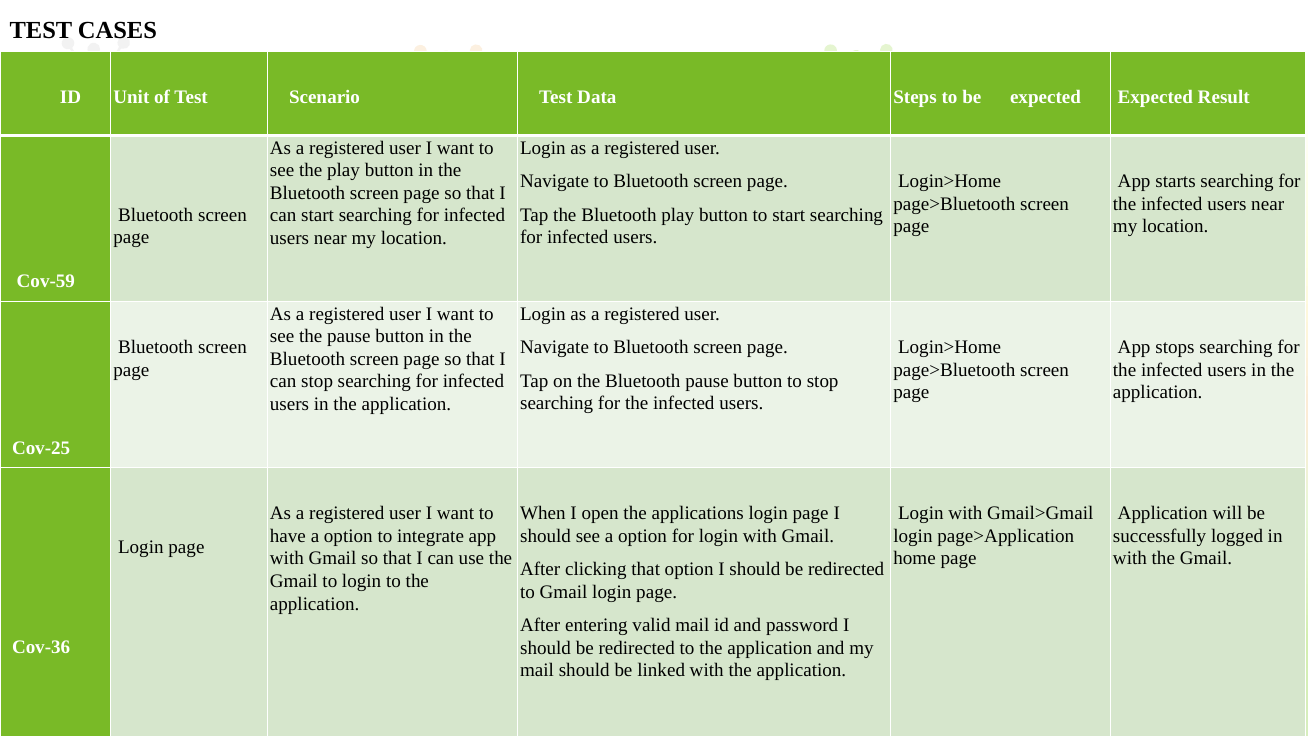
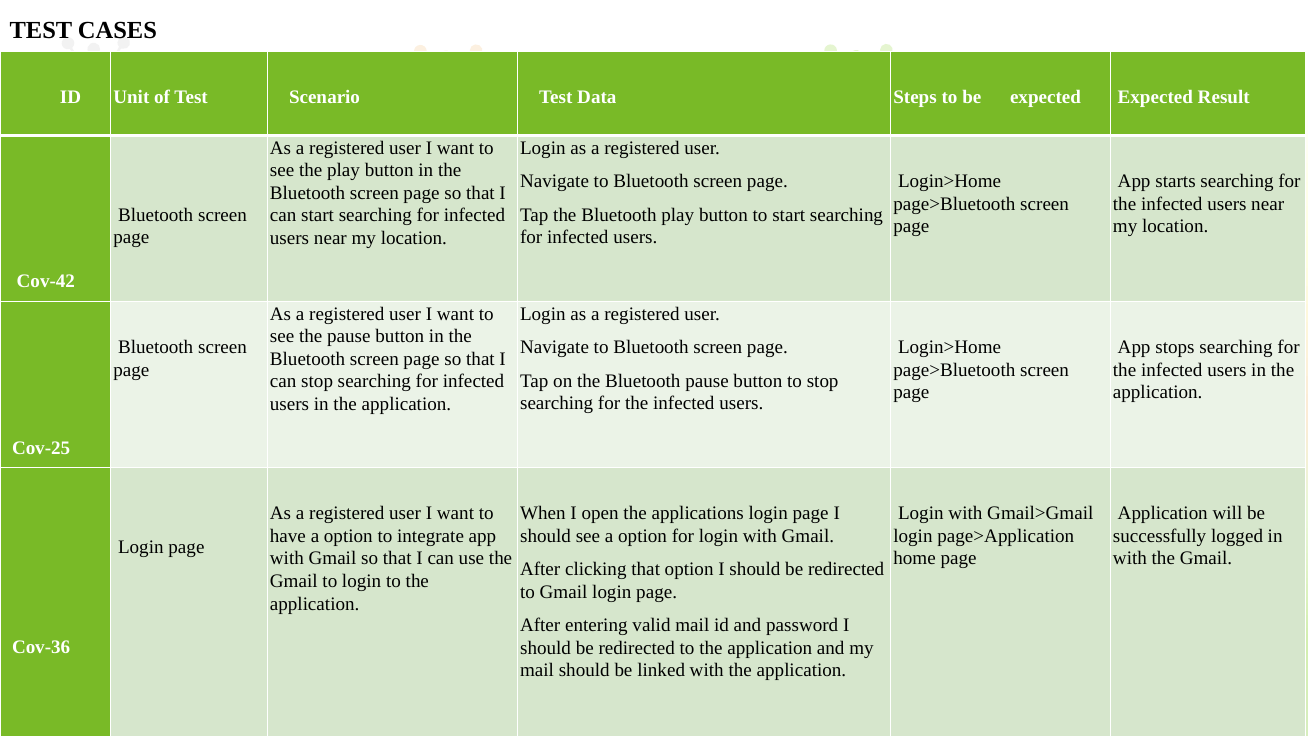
Cov-59: Cov-59 -> Cov-42
